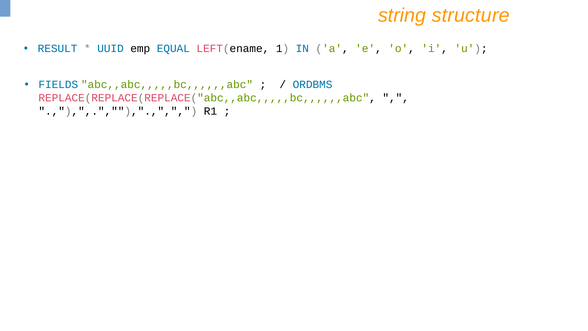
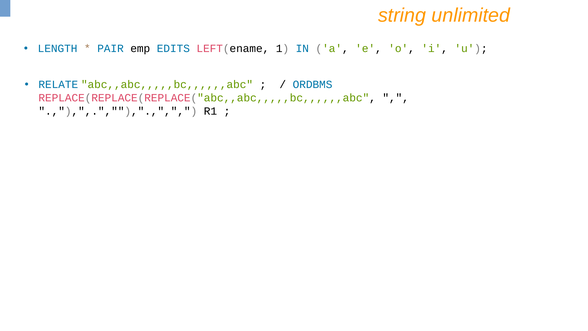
structure: structure -> unlimited
RESULT: RESULT -> LENGTH
UUID: UUID -> PAIR
EQUAL: EQUAL -> EDITS
FIELDS: FIELDS -> RELATE
